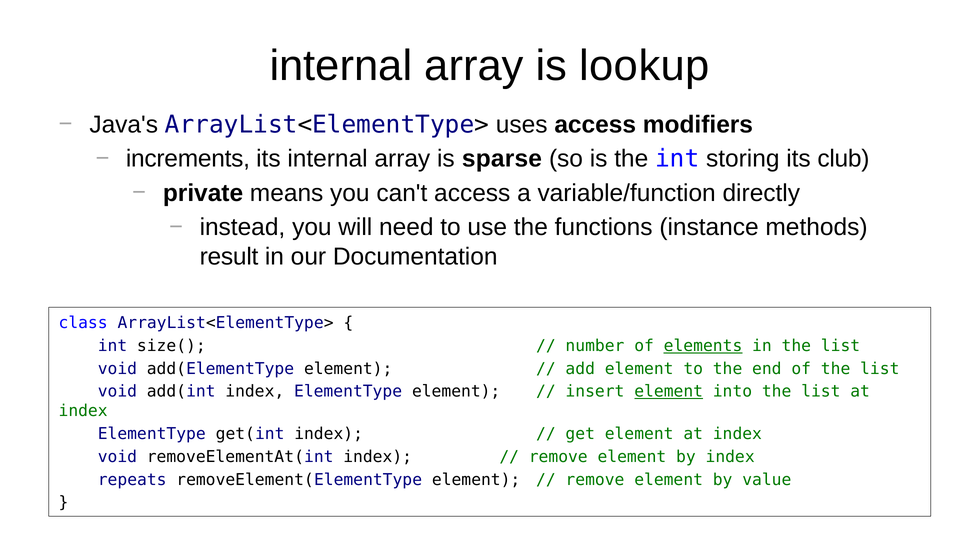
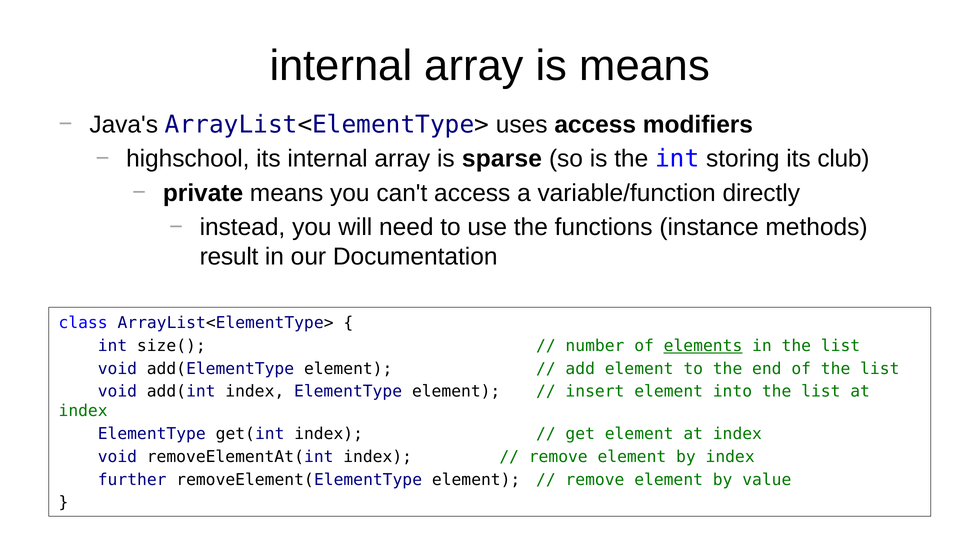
is lookup: lookup -> means
increments: increments -> highschool
element at (669, 392) underline: present -> none
repeats: repeats -> further
